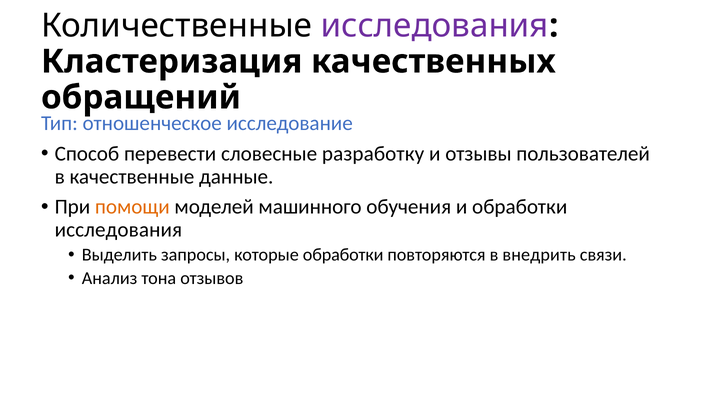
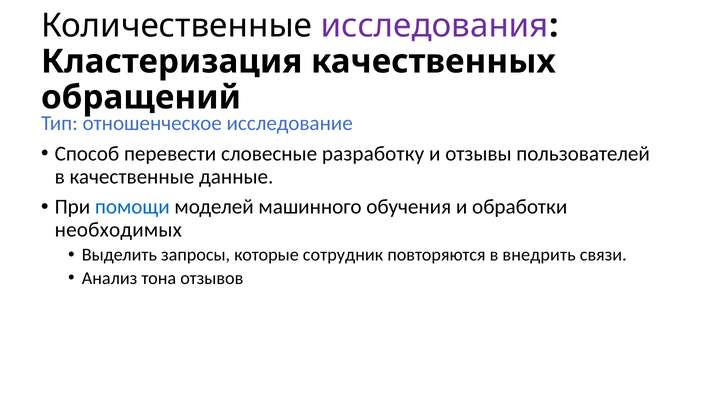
помощи colour: orange -> blue
исследования at (118, 230): исследования -> необходимых
которые обработки: обработки -> сотрудник
